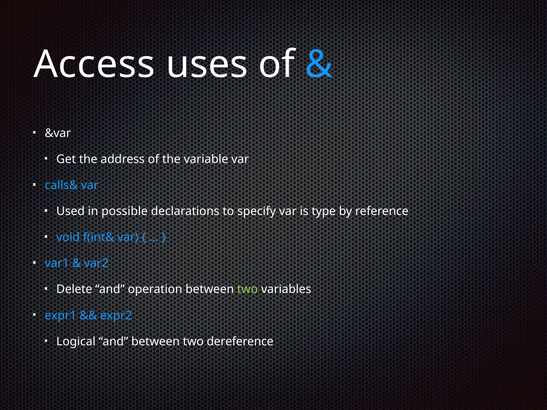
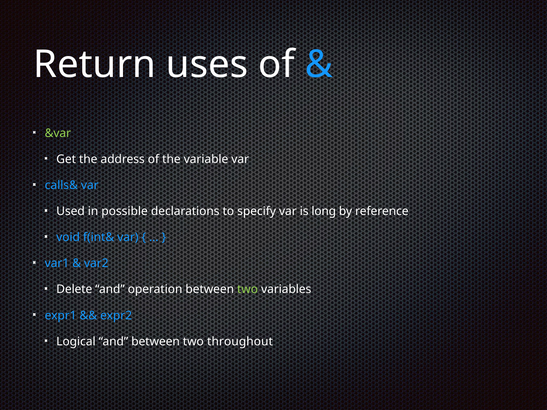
Access: Access -> Return
&var colour: white -> light green
type: type -> long
dereference: dereference -> throughout
